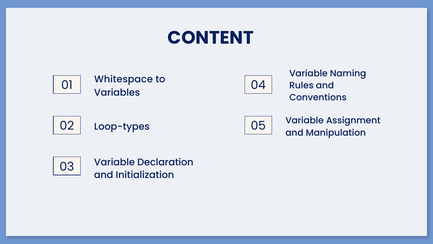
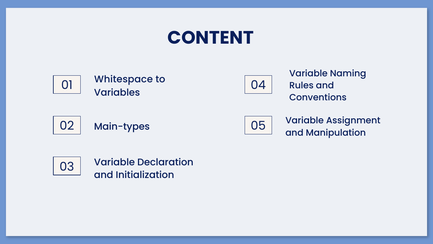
Loop-types: Loop-types -> Main-types
